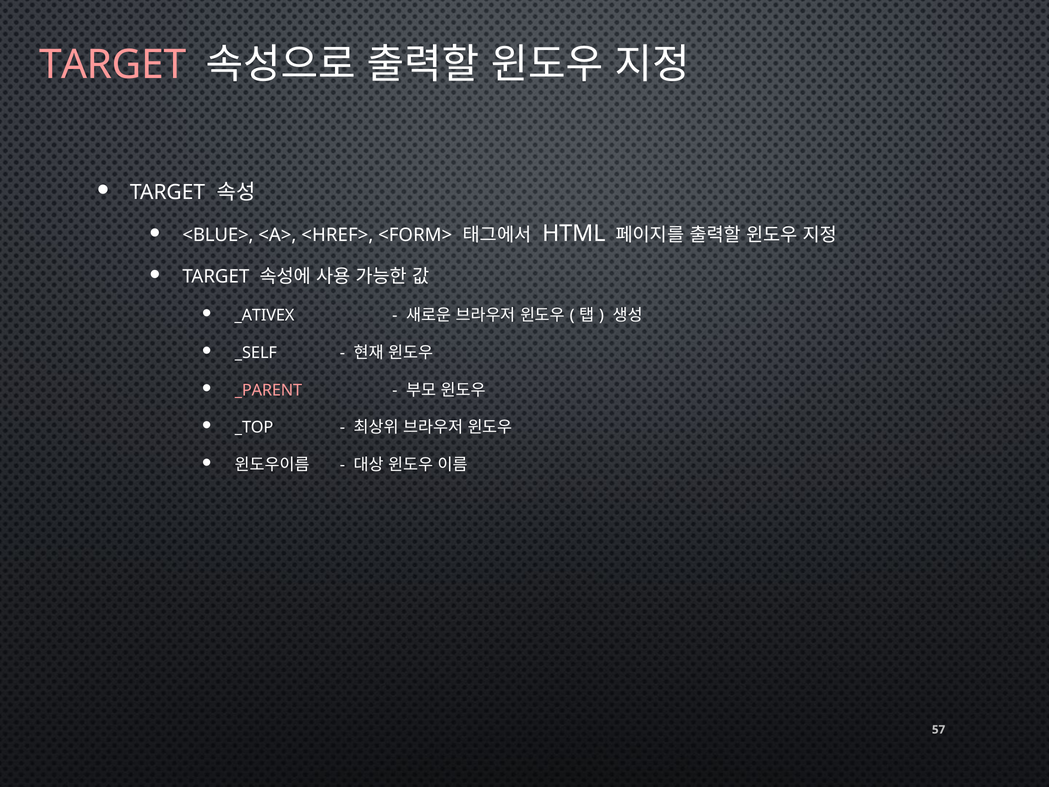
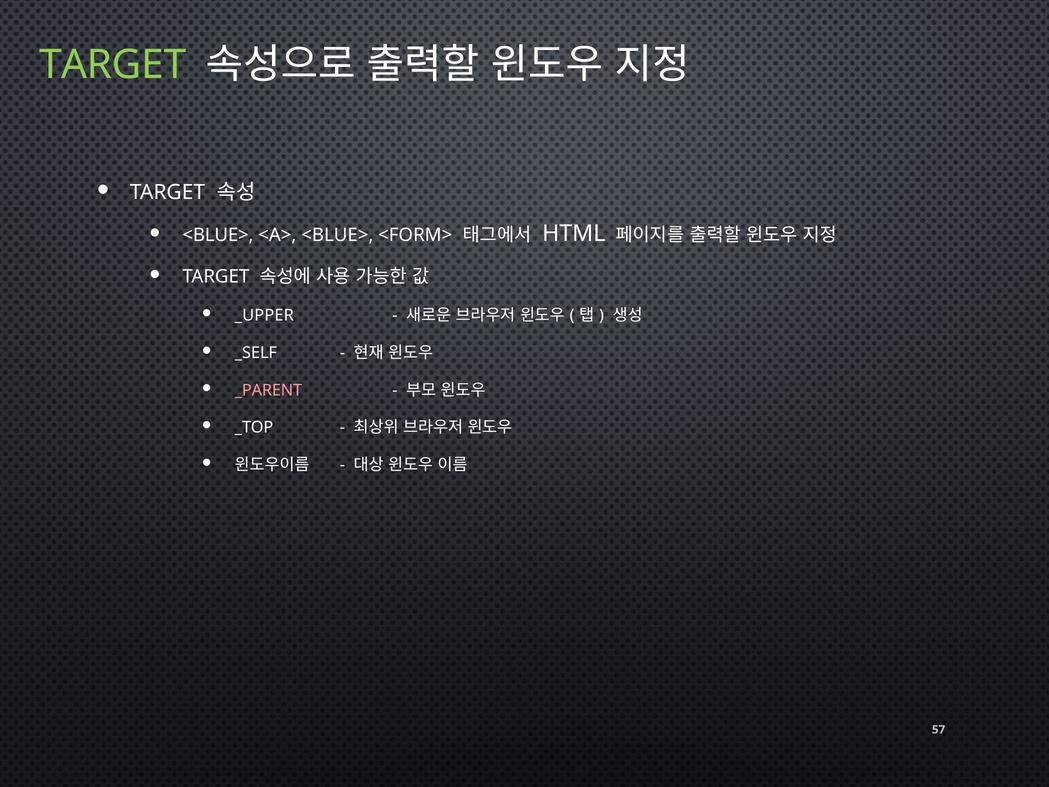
TARGET at (113, 65) colour: pink -> light green
<A> <HREF>: <HREF> -> <BLUE>
_ATIVEX: _ATIVEX -> _UPPER
